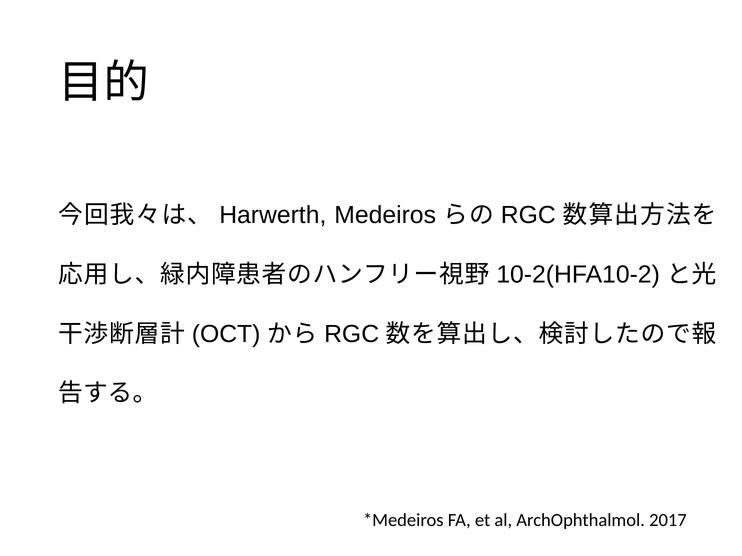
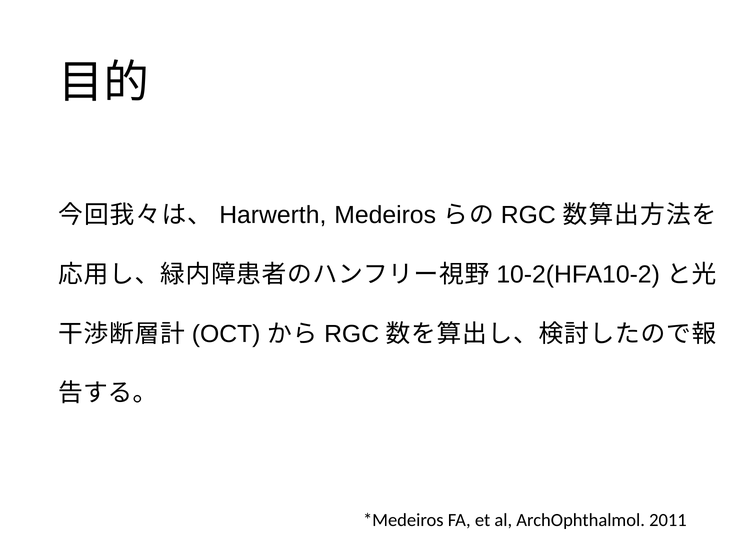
2017: 2017 -> 2011
